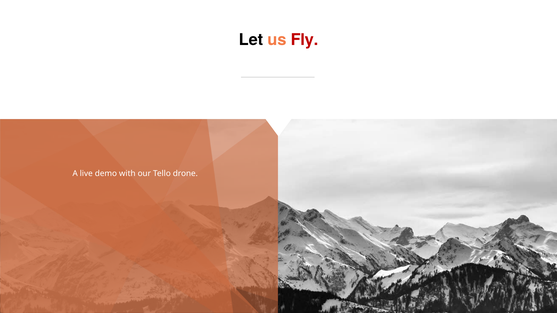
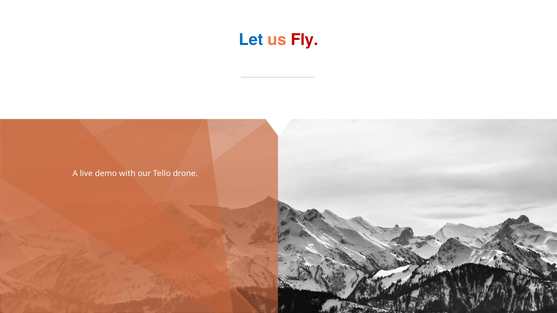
Let colour: black -> blue
